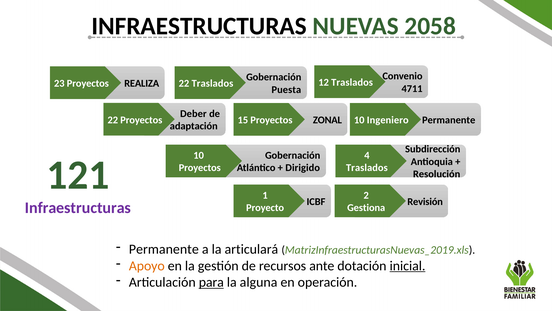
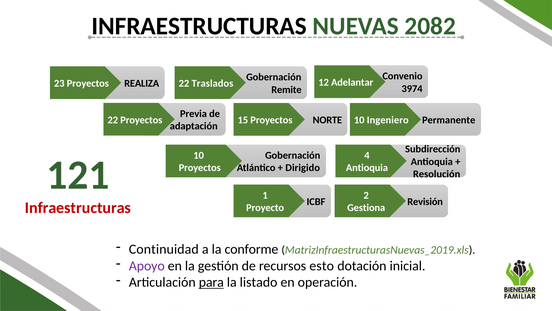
2058: 2058 -> 2082
12 Traslados: Traslados -> Adelantar
4711: 4711 -> 3974
Puesta: Puesta -> Remite
Deber: Deber -> Previa
ZONAL: ZONAL -> NORTE
Traslados at (367, 168): Traslados -> Antioquia
Infraestructuras at (78, 208) colour: purple -> red
Permanente at (164, 249): Permanente -> Continuidad
articulará: articulará -> conforme
Apoyo colour: orange -> purple
ante: ante -> esto
inicial underline: present -> none
alguna: alguna -> listado
